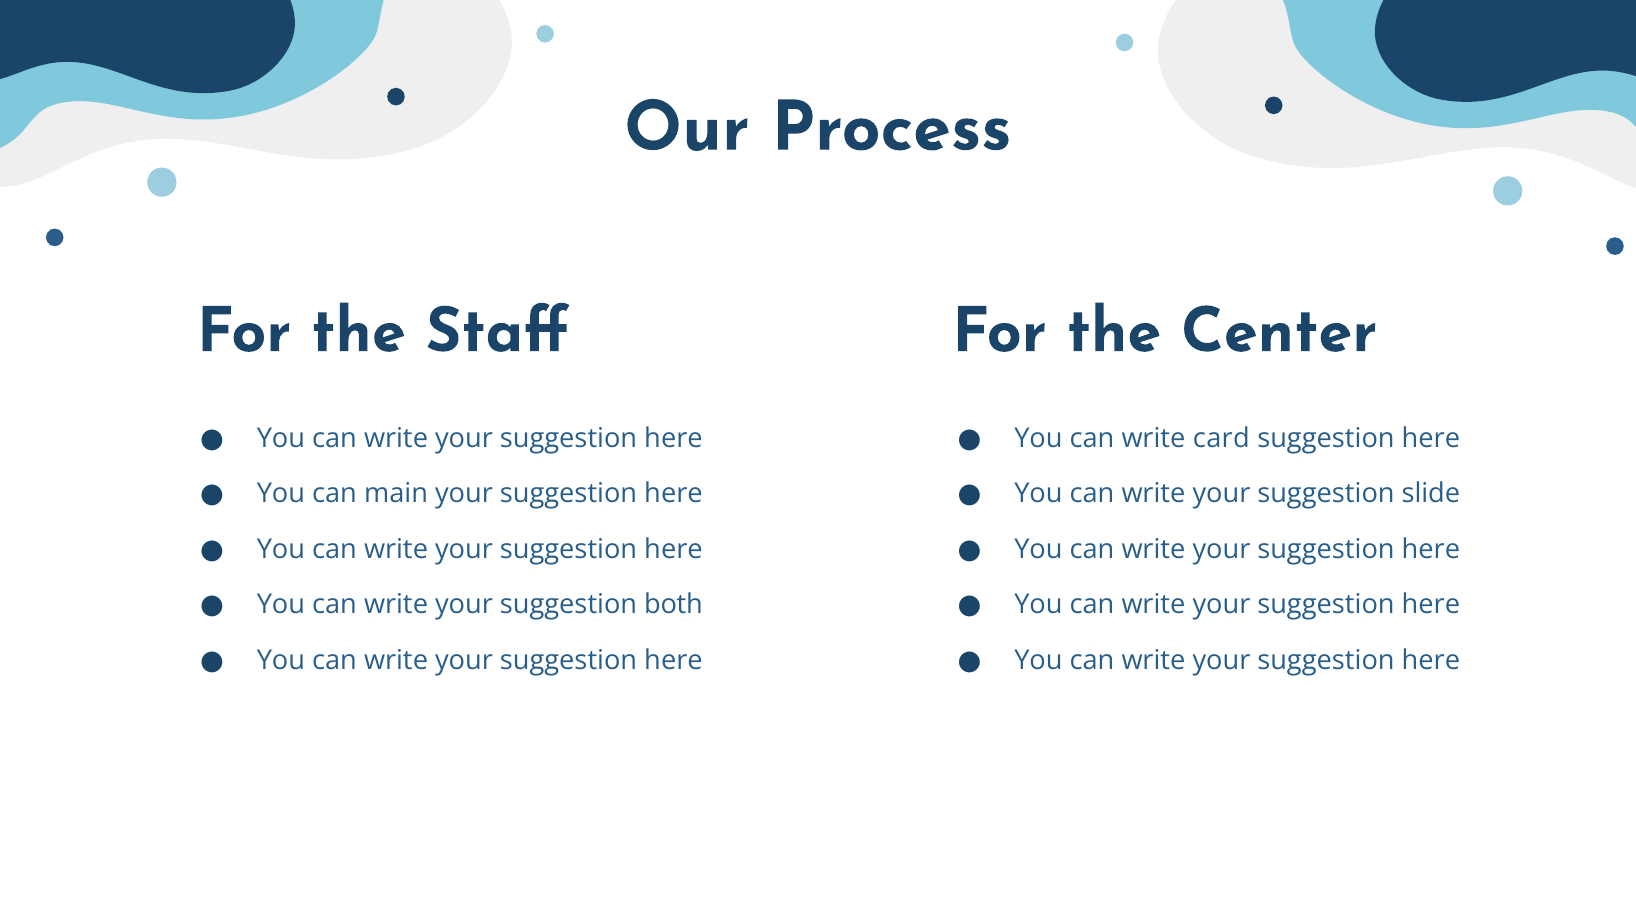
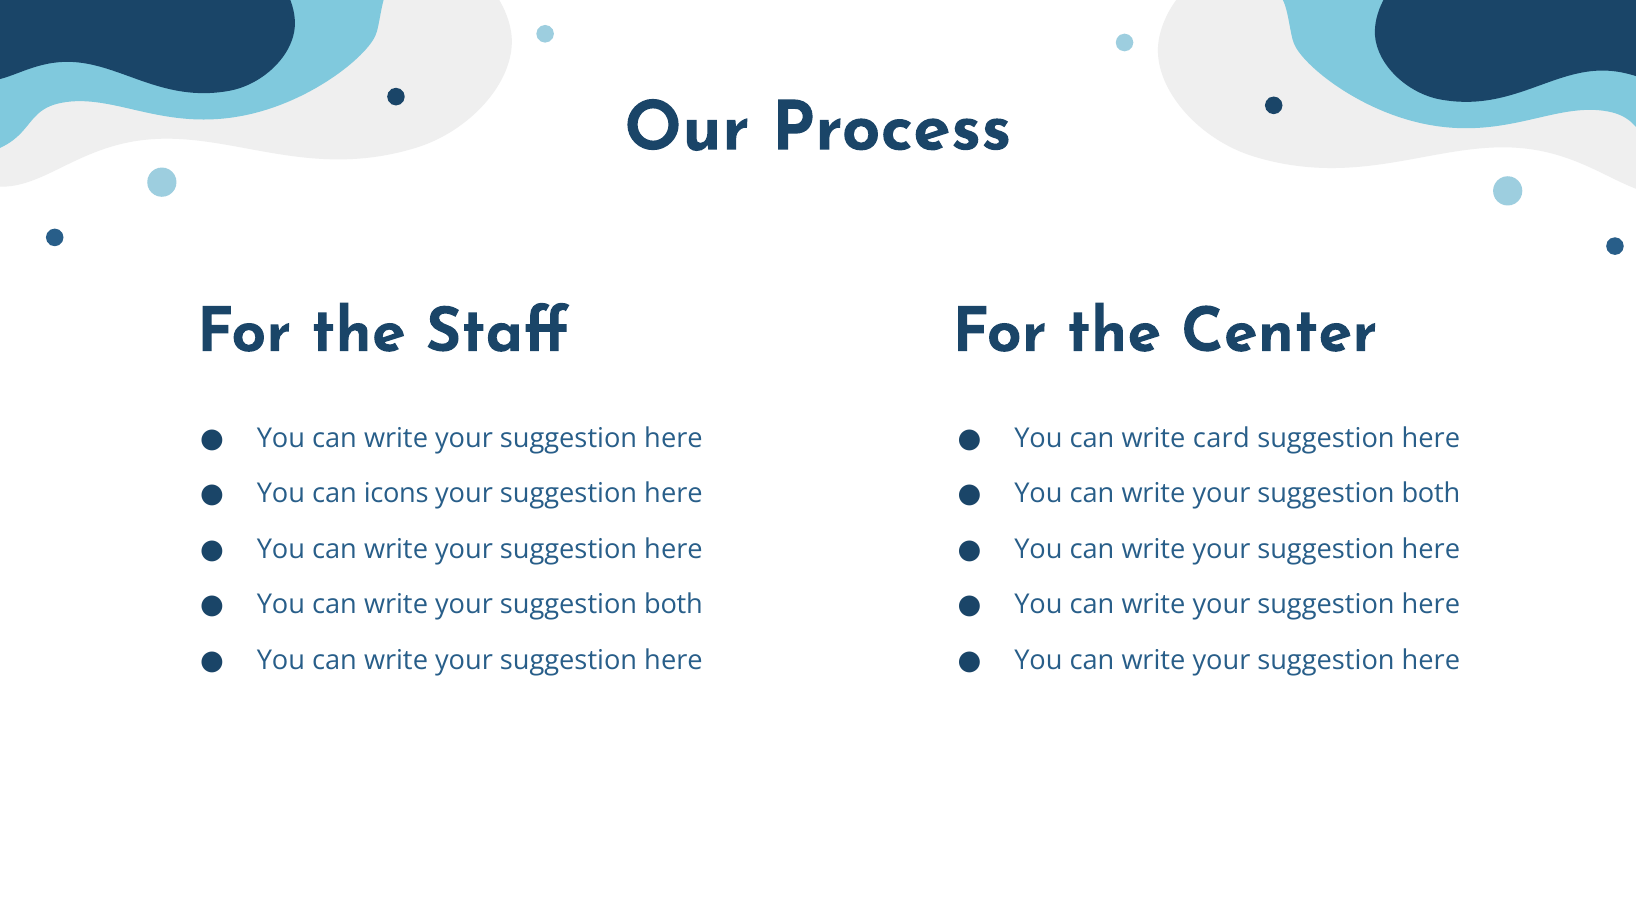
main: main -> icons
slide at (1431, 494): slide -> both
